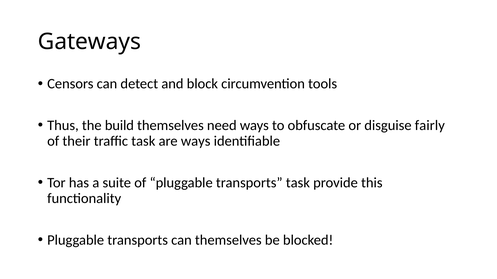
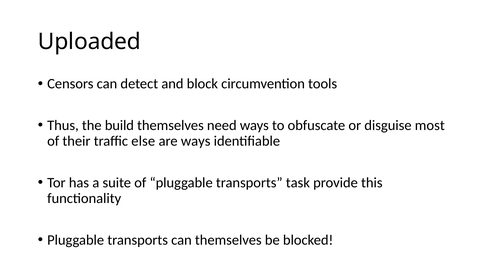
Gateways: Gateways -> Uploaded
fairly: fairly -> most
traffic task: task -> else
